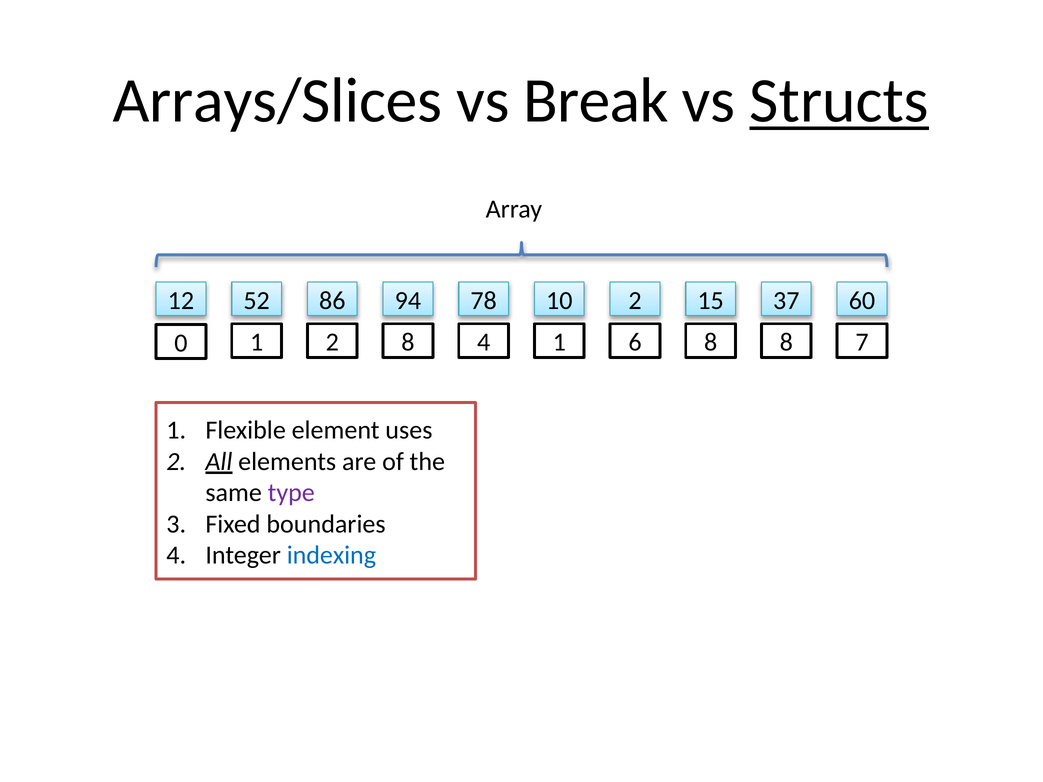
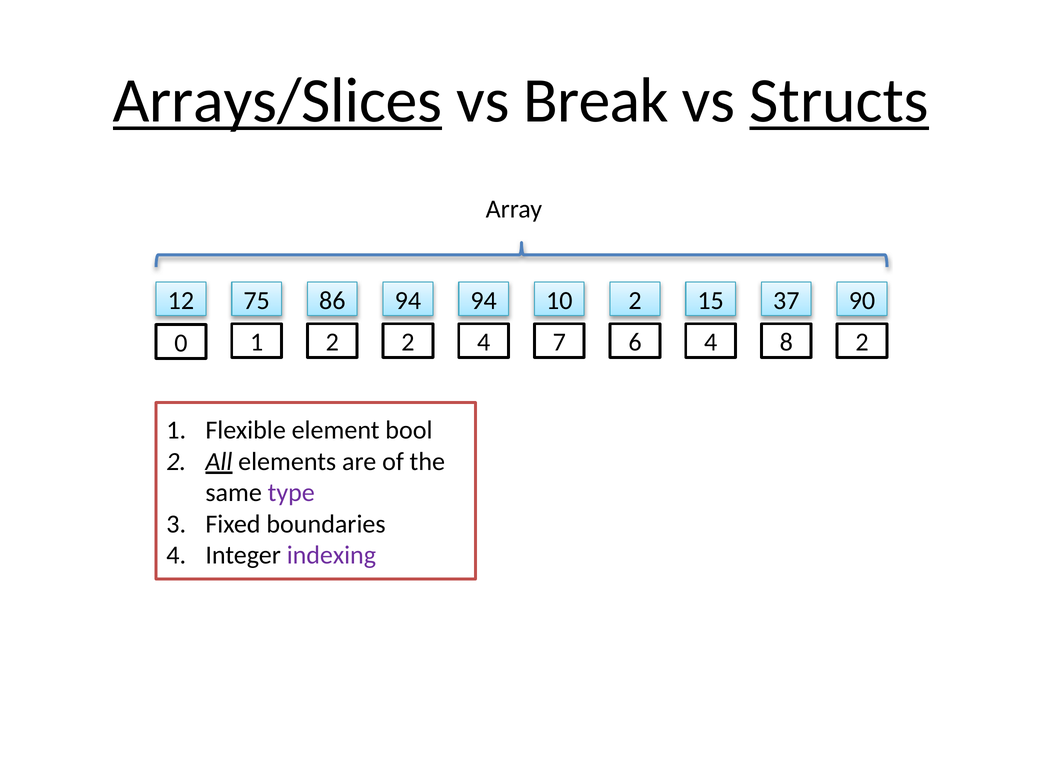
Arrays/Slices underline: none -> present
52: 52 -> 75
94 78: 78 -> 94
60: 60 -> 90
2 8: 8 -> 2
4 1: 1 -> 7
6 8: 8 -> 4
8 7: 7 -> 2
uses: uses -> bool
indexing colour: blue -> purple
